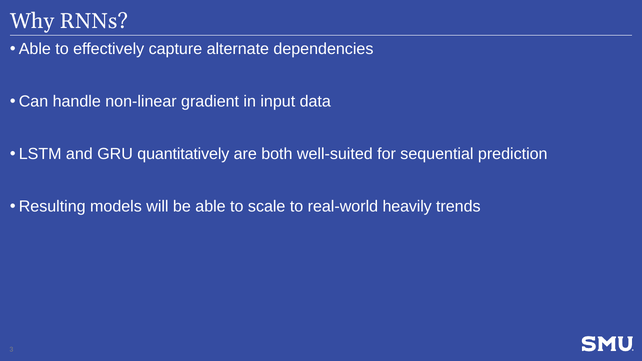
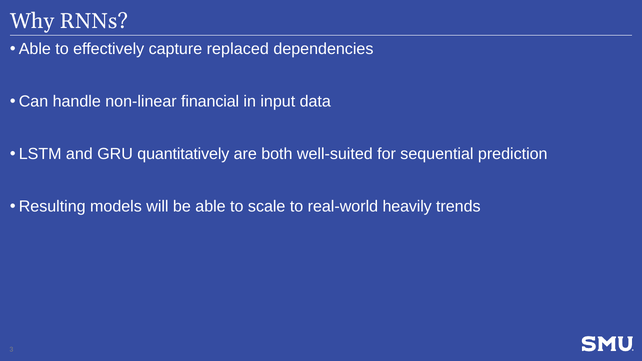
alternate: alternate -> replaced
gradient: gradient -> financial
